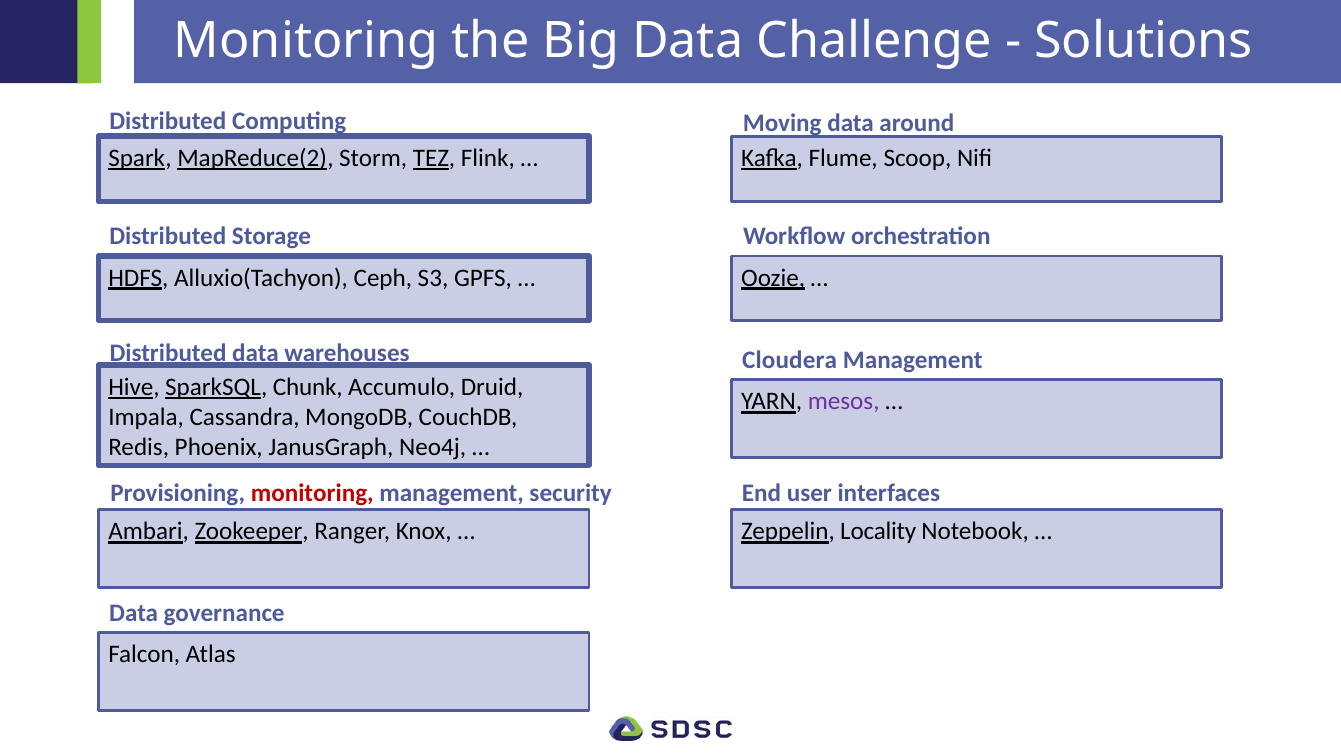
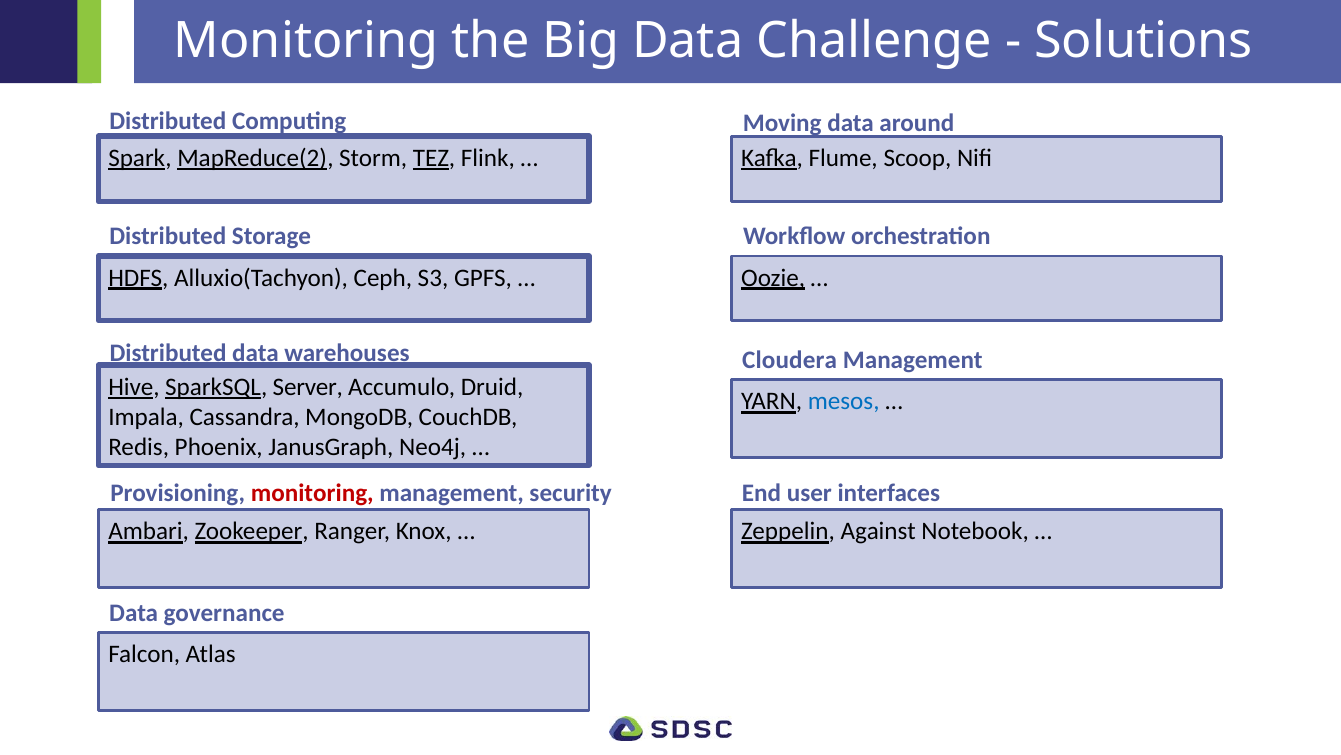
Chunk: Chunk -> Server
mesos colour: purple -> blue
Locality: Locality -> Against
